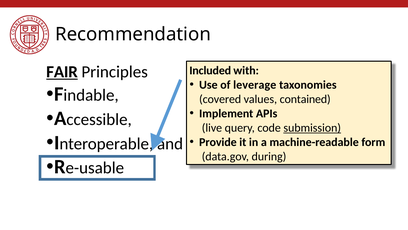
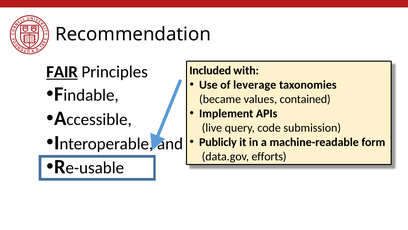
covered: covered -> became
submission underline: present -> none
Provide: Provide -> Publicly
during: during -> efforts
